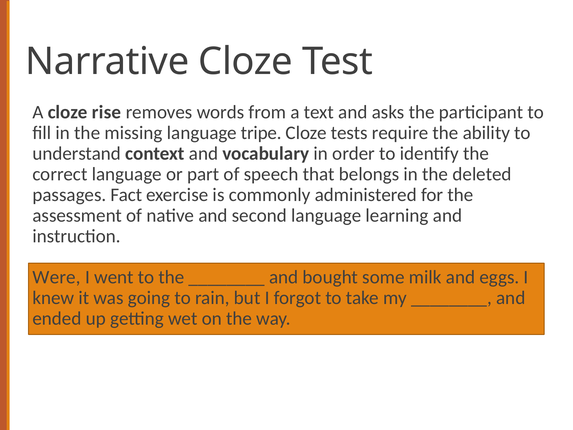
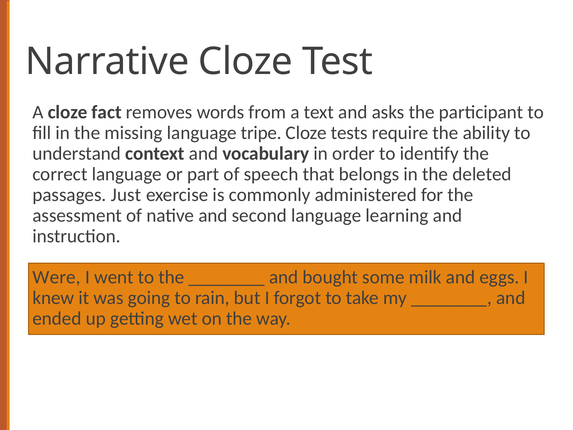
rise: rise -> fact
Fact: Fact -> Just
